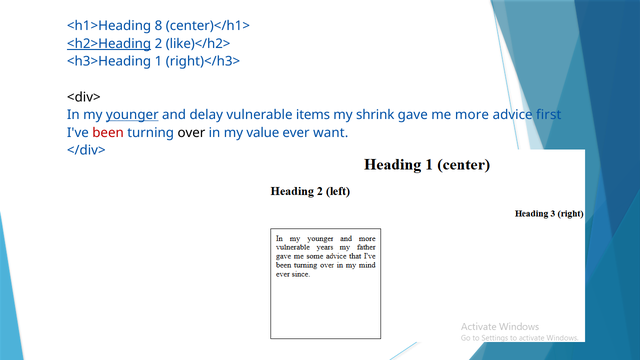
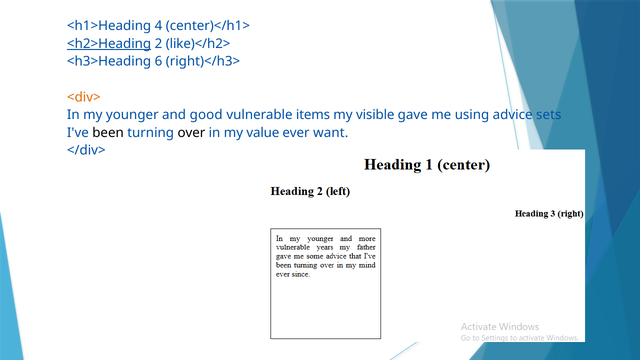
8: 8 -> 4
1: 1 -> 6
<div> colour: black -> orange
younger underline: present -> none
delay: delay -> good
shrink: shrink -> visible
more: more -> using
first: first -> sets
been colour: red -> black
